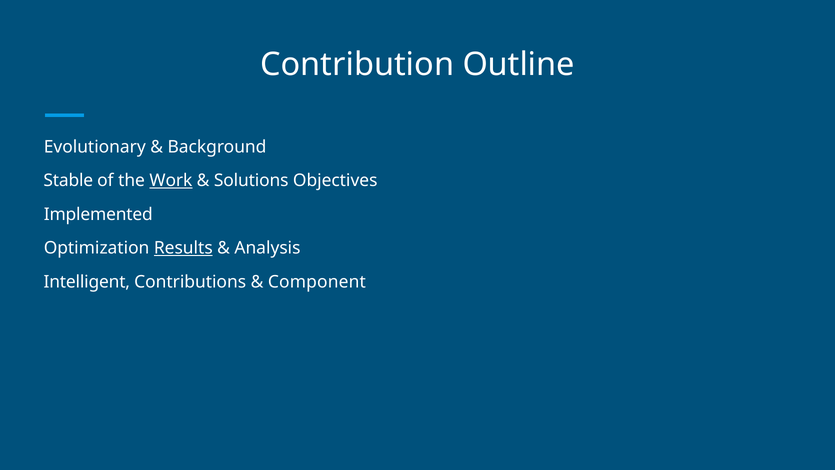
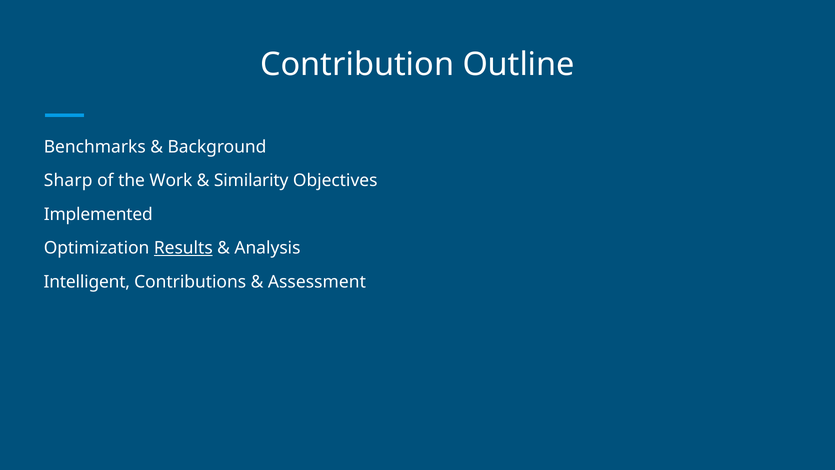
Evolutionary: Evolutionary -> Benchmarks
Stable: Stable -> Sharp
Work underline: present -> none
Solutions: Solutions -> Similarity
Component: Component -> Assessment
